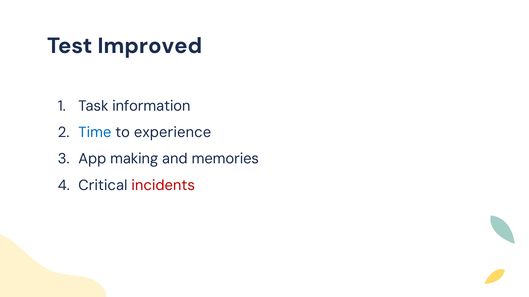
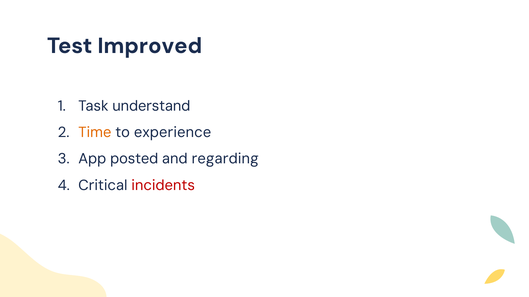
information: information -> understand
Time colour: blue -> orange
making: making -> posted
memories: memories -> regarding
